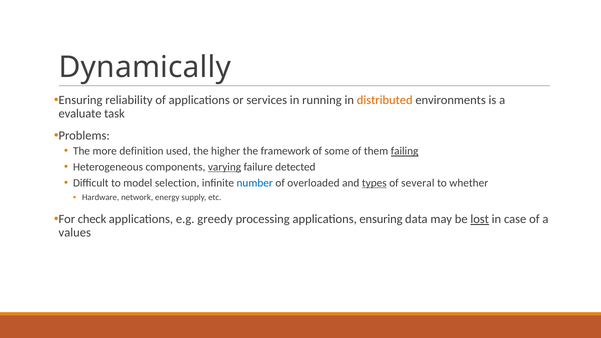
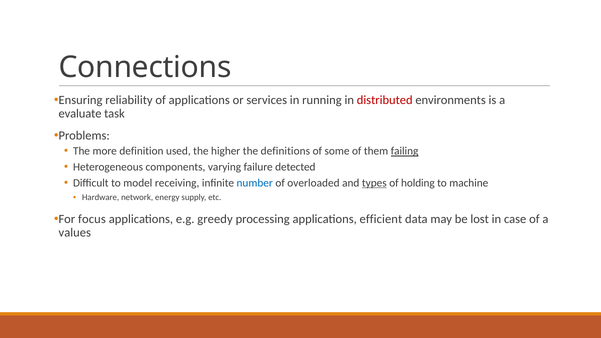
Dynamically: Dynamically -> Connections
distributed colour: orange -> red
framework: framework -> definitions
varying underline: present -> none
selection: selection -> receiving
several: several -> holding
whether: whether -> machine
check: check -> focus
applications ensuring: ensuring -> efficient
lost underline: present -> none
